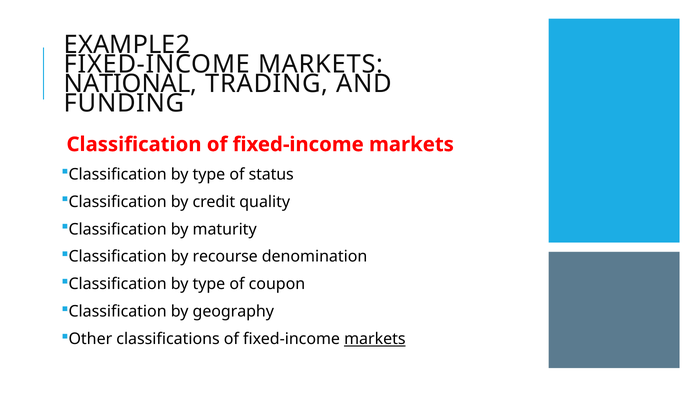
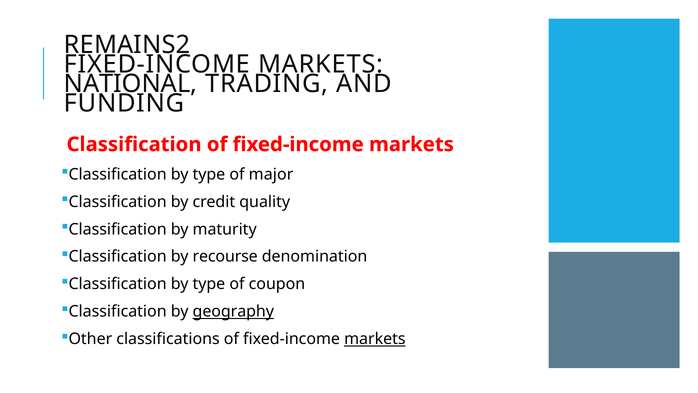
EXAMPLE2: EXAMPLE2 -> REMAINS2
status: status -> major
geography underline: none -> present
